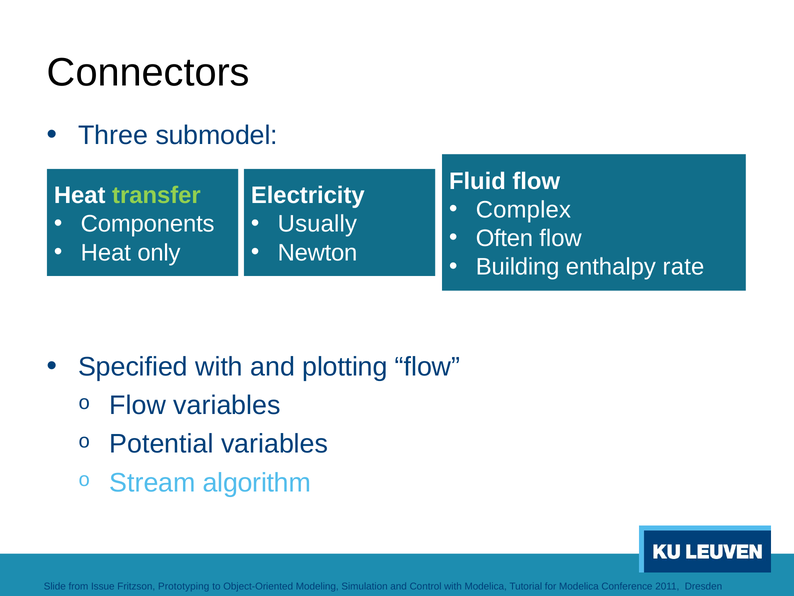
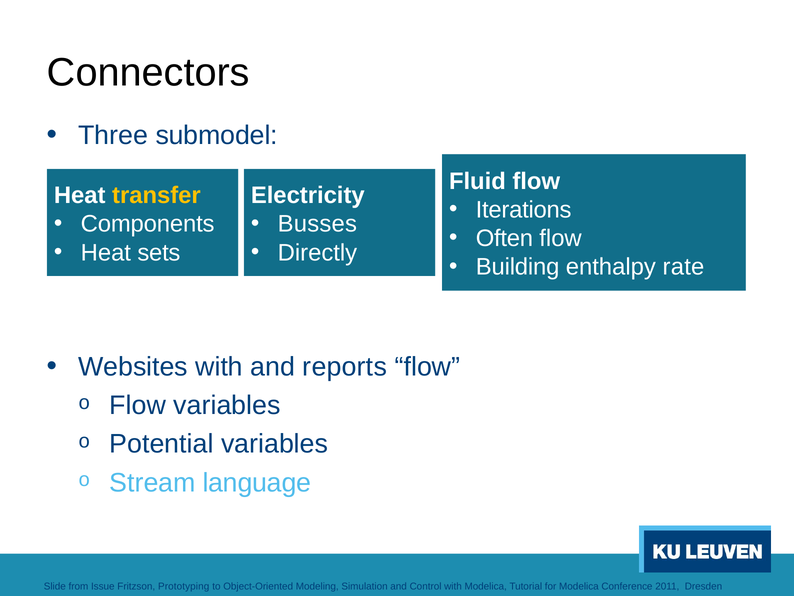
transfer colour: light green -> yellow
Complex: Complex -> Iterations
Usually: Usually -> Busses
only: only -> sets
Newton: Newton -> Directly
Specified: Specified -> Websites
plotting: plotting -> reports
algorithm: algorithm -> language
